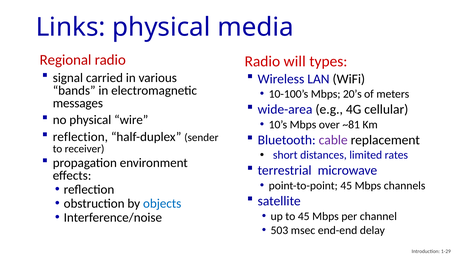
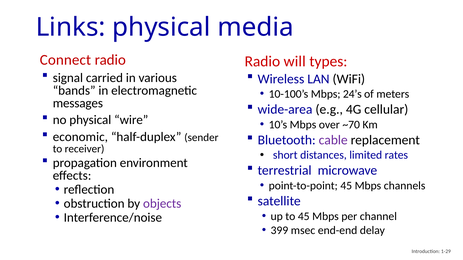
Regional: Regional -> Connect
20’s: 20’s -> 24’s
~81: ~81 -> ~70
reflection at (80, 137): reflection -> economic
objects colour: blue -> purple
503: 503 -> 399
